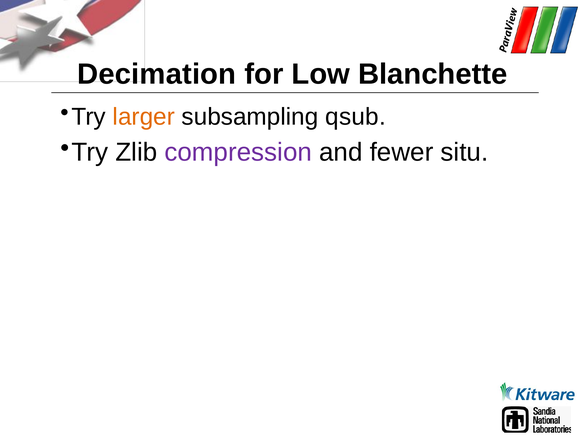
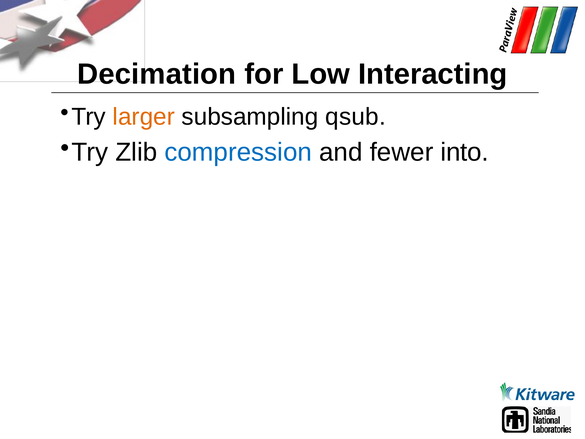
Blanchette: Blanchette -> Interacting
compression colour: purple -> blue
situ: situ -> into
